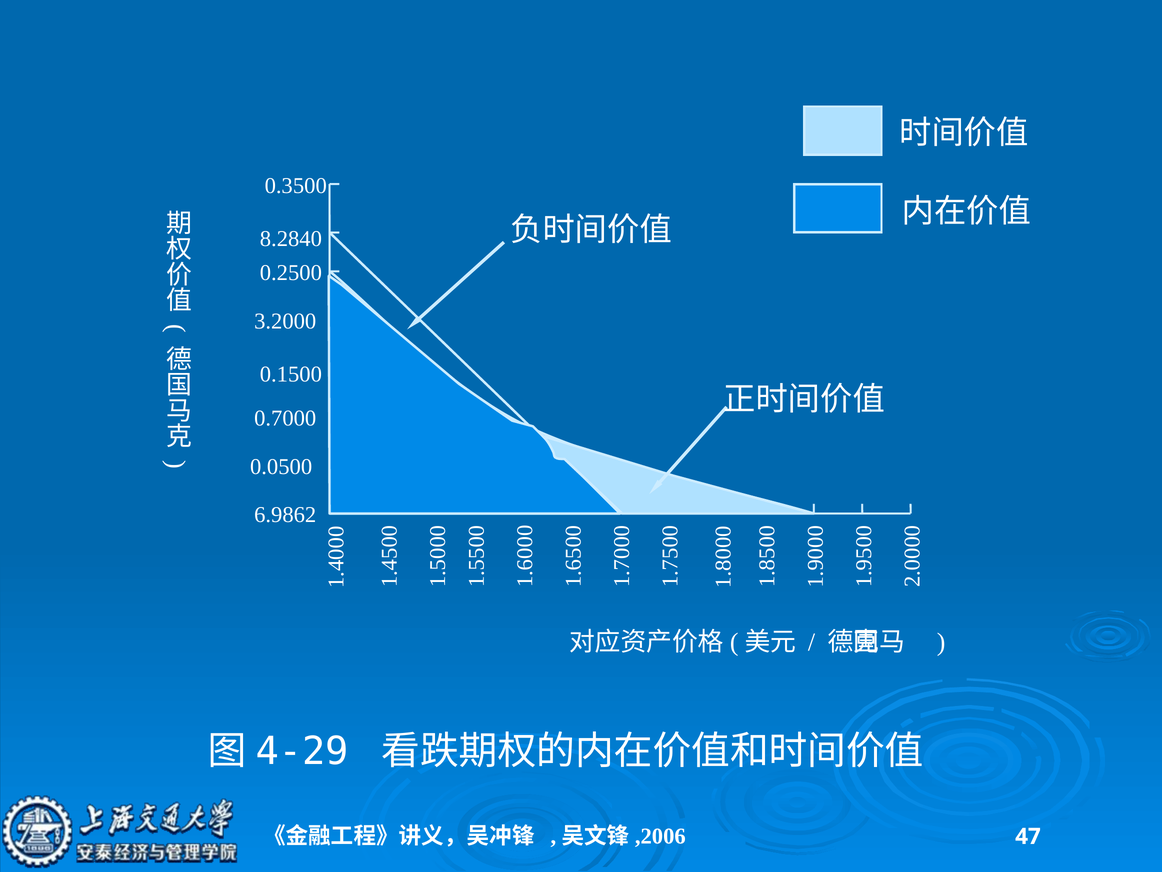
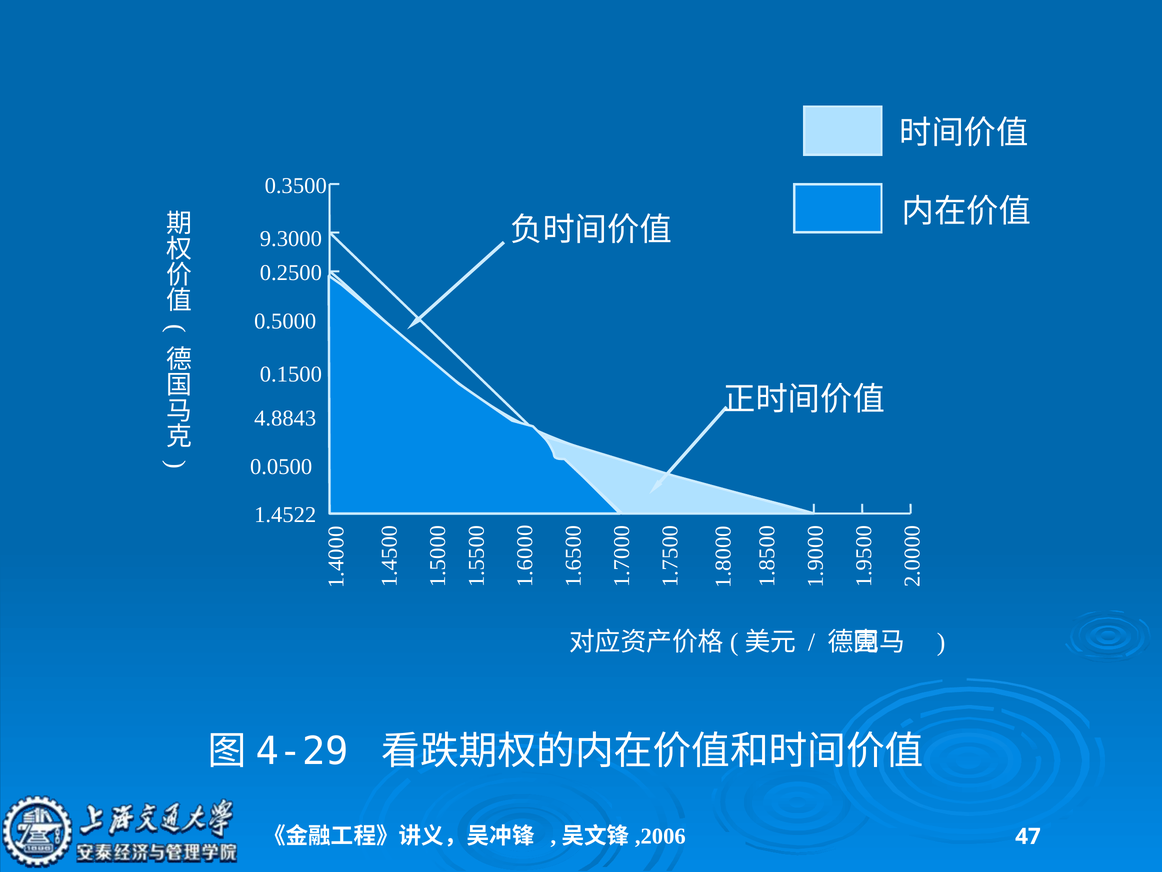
8.2840: 8.2840 -> 9.3000
3.2000: 3.2000 -> 0.5000
0.7000: 0.7000 -> 4.8843
6.9862: 6.9862 -> 1.4522
